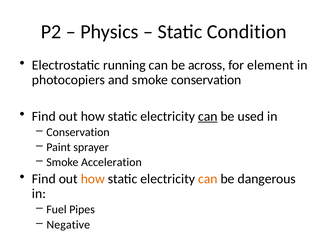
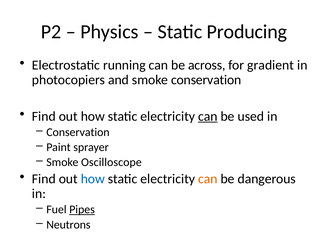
Condition: Condition -> Producing
element: element -> gradient
Acceleration: Acceleration -> Oscilloscope
how at (93, 179) colour: orange -> blue
Pipes underline: none -> present
Negative: Negative -> Neutrons
